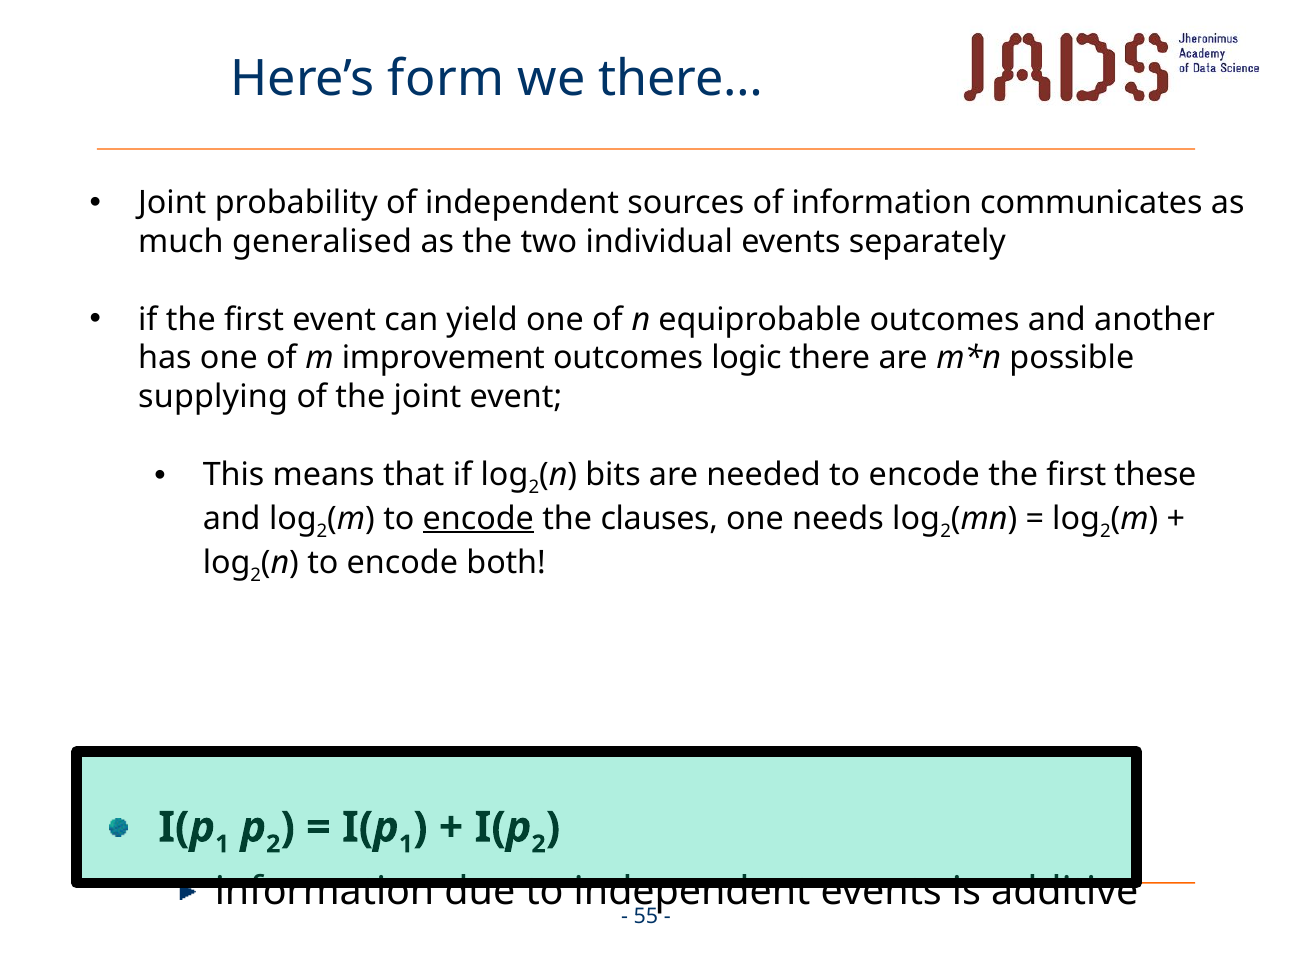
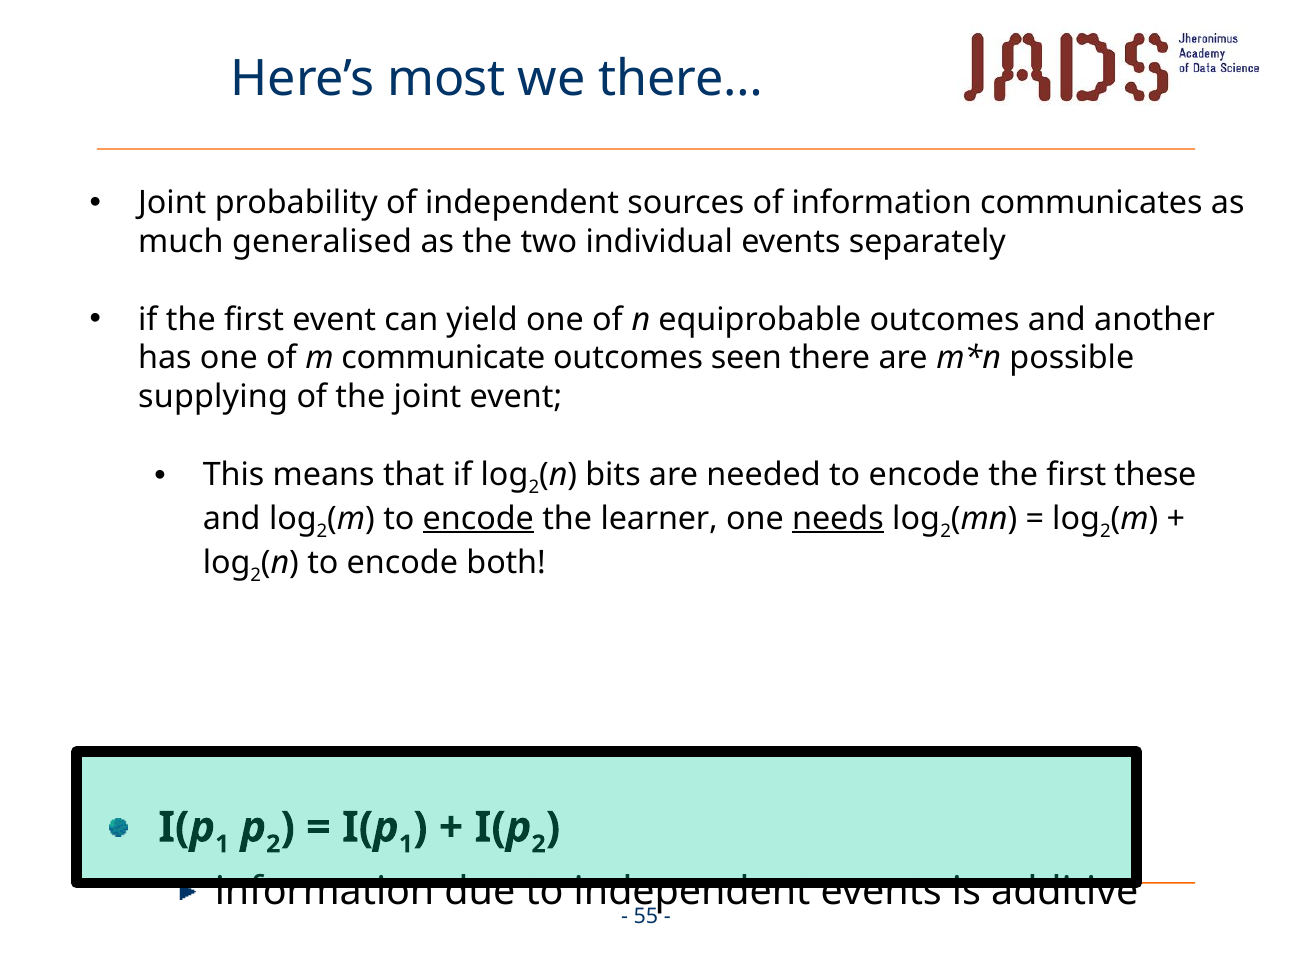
form: form -> most
m improvement: improvement -> communicate
logic: logic -> seen
clauses: clauses -> learner
needs underline: none -> present
